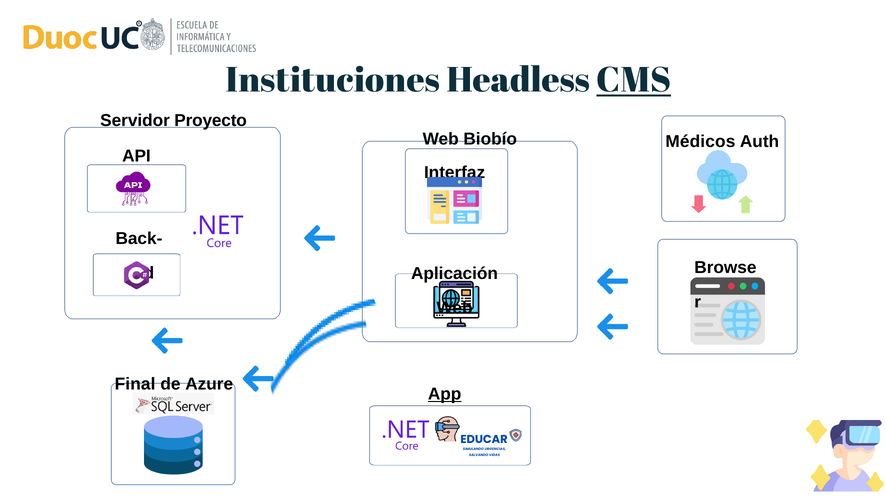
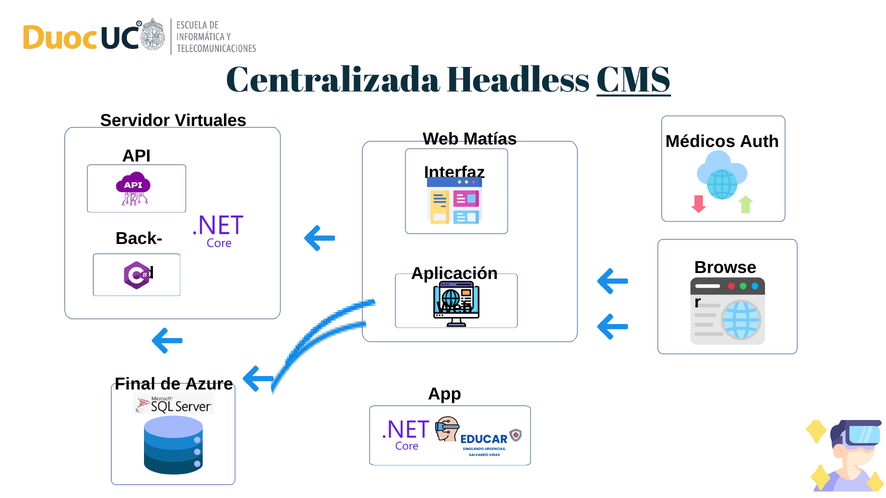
Instituciones: Instituciones -> Centralizada
Proyecto: Proyecto -> Virtuales
Biobío: Biobío -> Matías
App underline: present -> none
